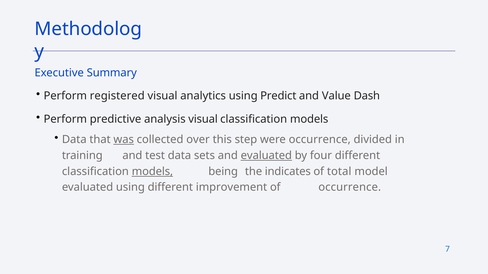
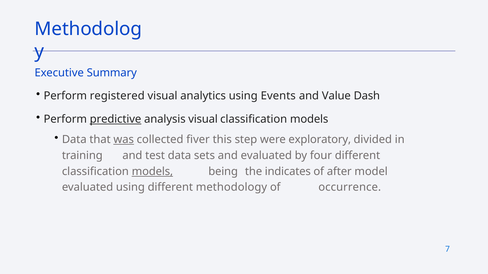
Predict: Predict -> Events
predictive underline: none -> present
over: over -> fiver
were occurrence: occurrence -> exploratory
evaluated at (266, 156) underline: present -> none
total: total -> after
improvement: improvement -> methodology
